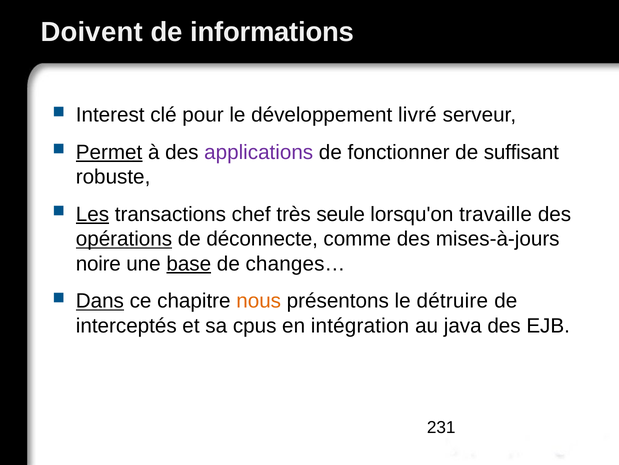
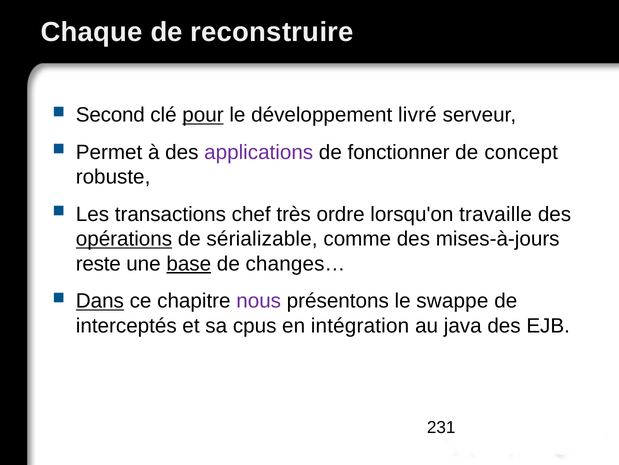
Doivent: Doivent -> Chaque
informations: informations -> reconstruire
Interest: Interest -> Second
pour underline: none -> present
Permet underline: present -> none
suffisant: suffisant -> concept
Les underline: present -> none
seule: seule -> ordre
déconnecte: déconnecte -> sérializable
noire: noire -> reste
nous colour: orange -> purple
détruire: détruire -> swappe
